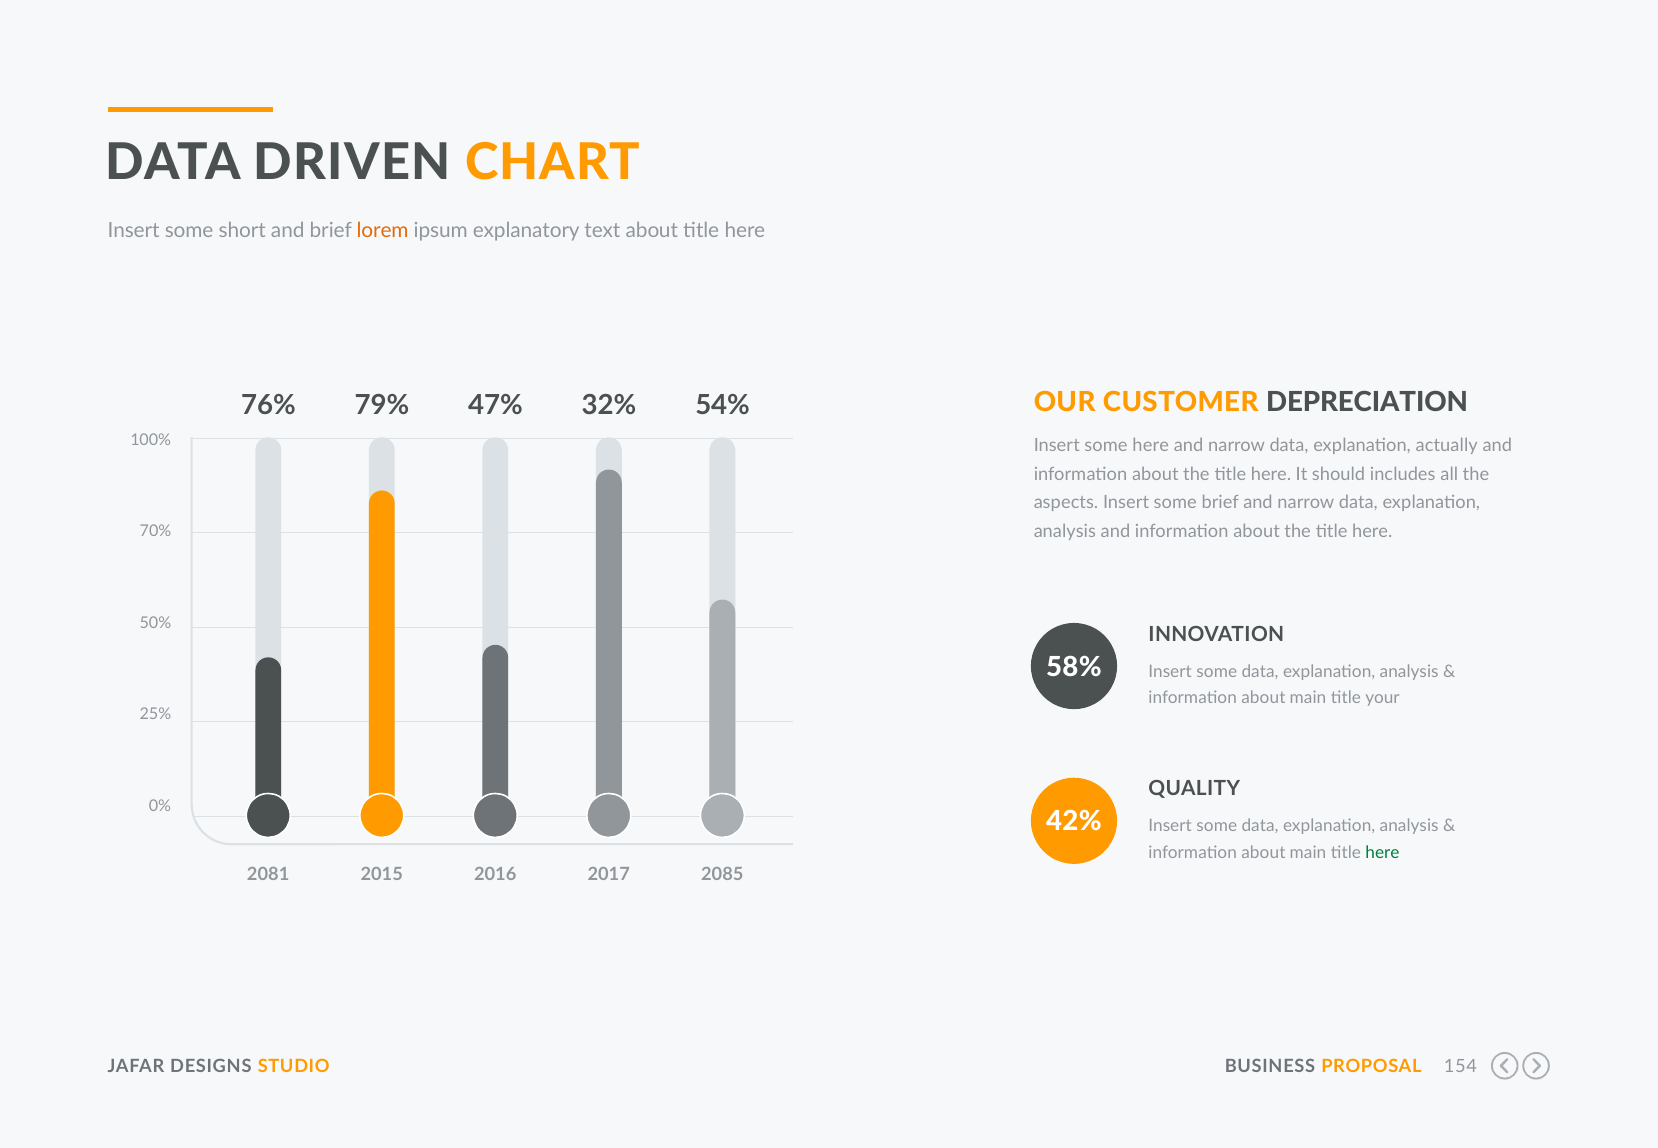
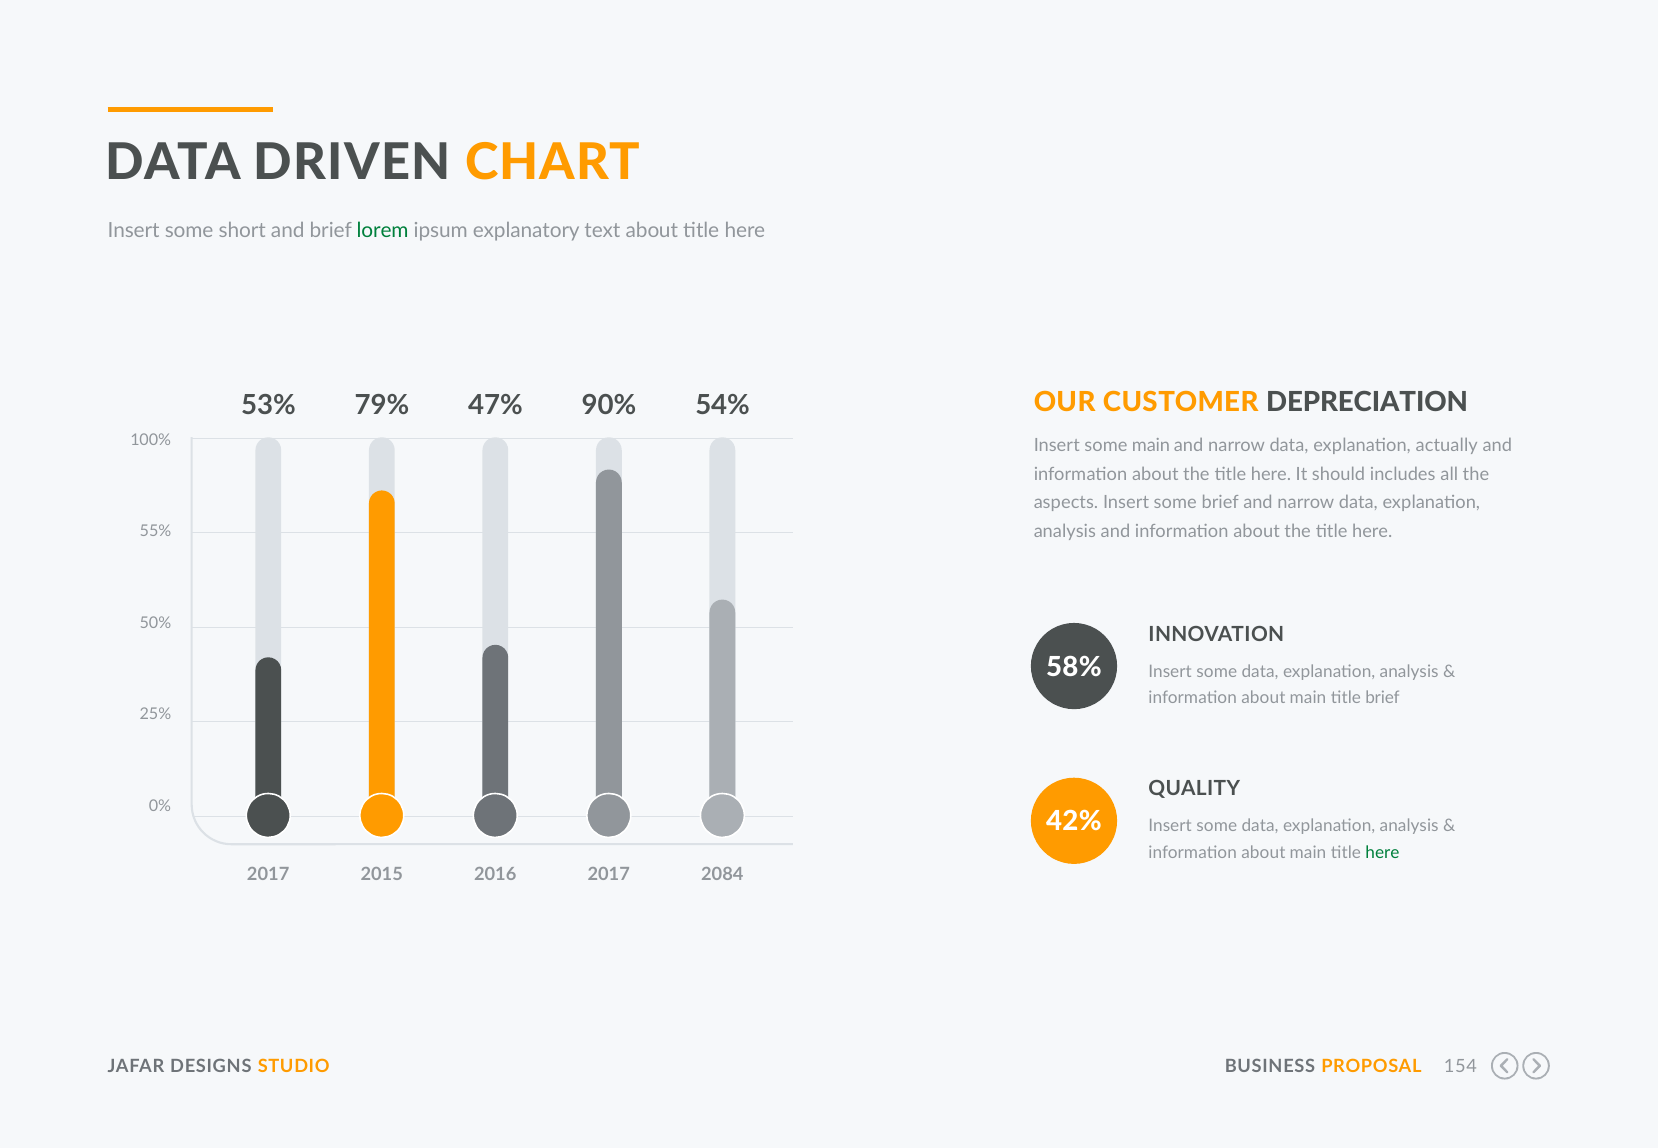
lorem colour: orange -> green
76%: 76% -> 53%
32%: 32% -> 90%
some here: here -> main
70%: 70% -> 55%
title your: your -> brief
2081 at (268, 875): 2081 -> 2017
2085: 2085 -> 2084
